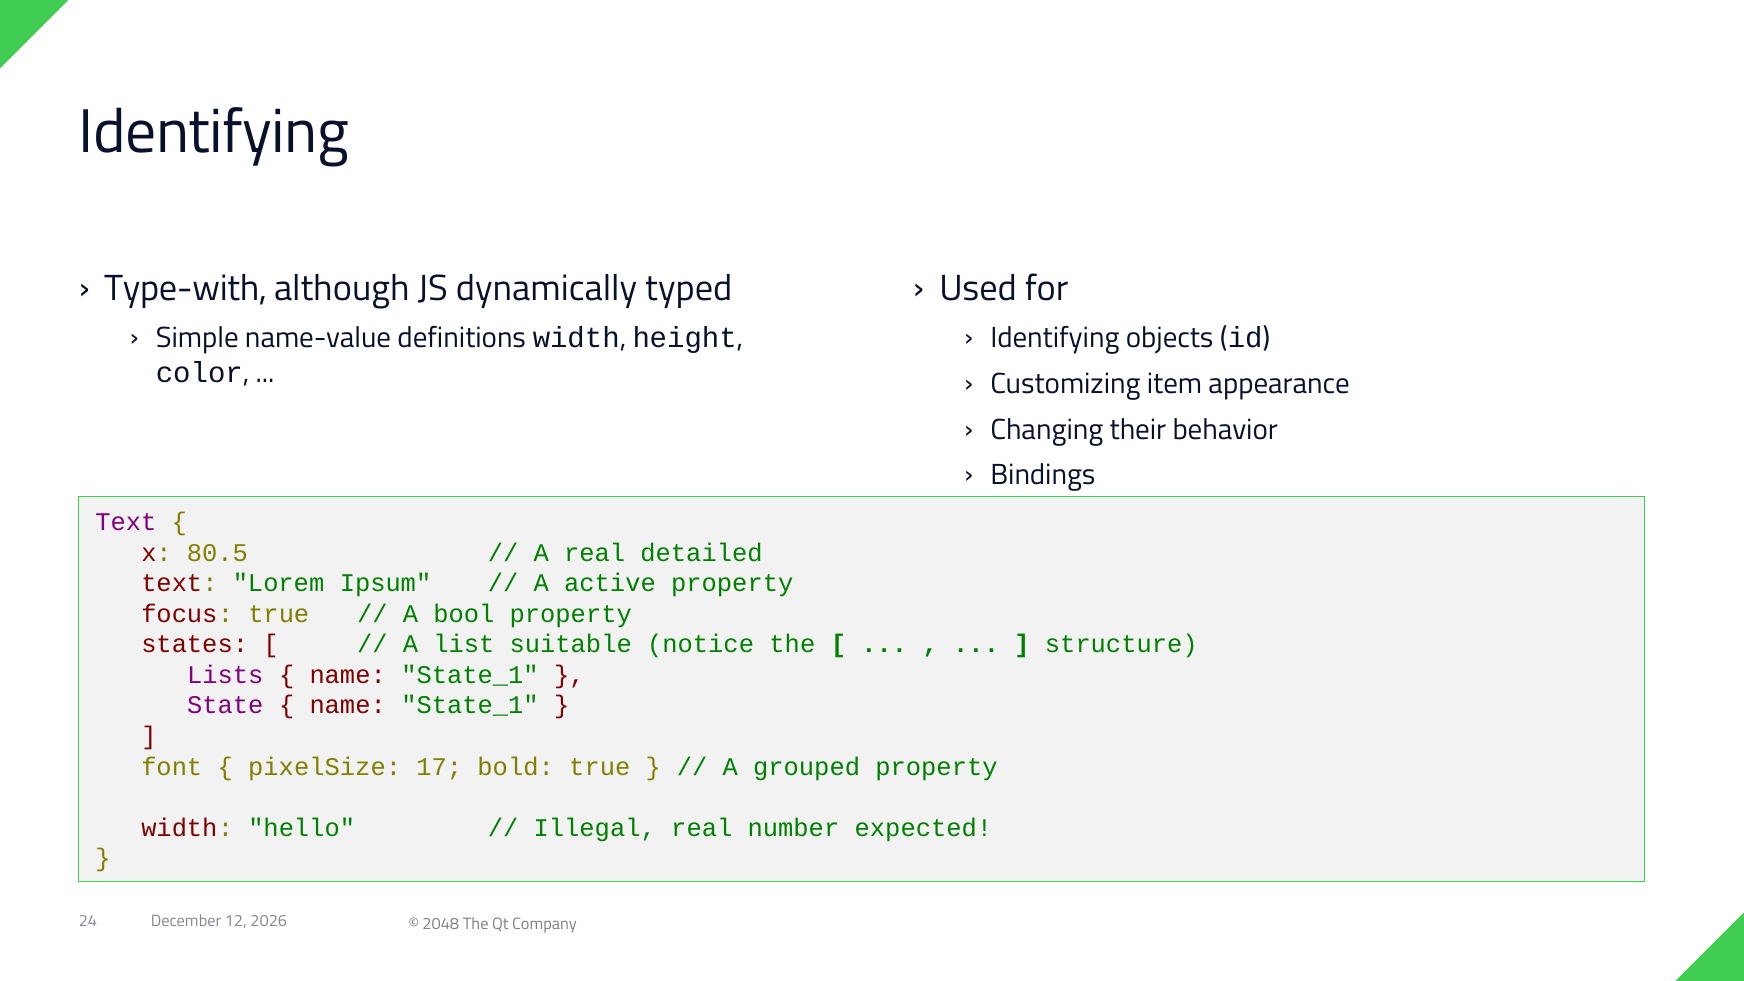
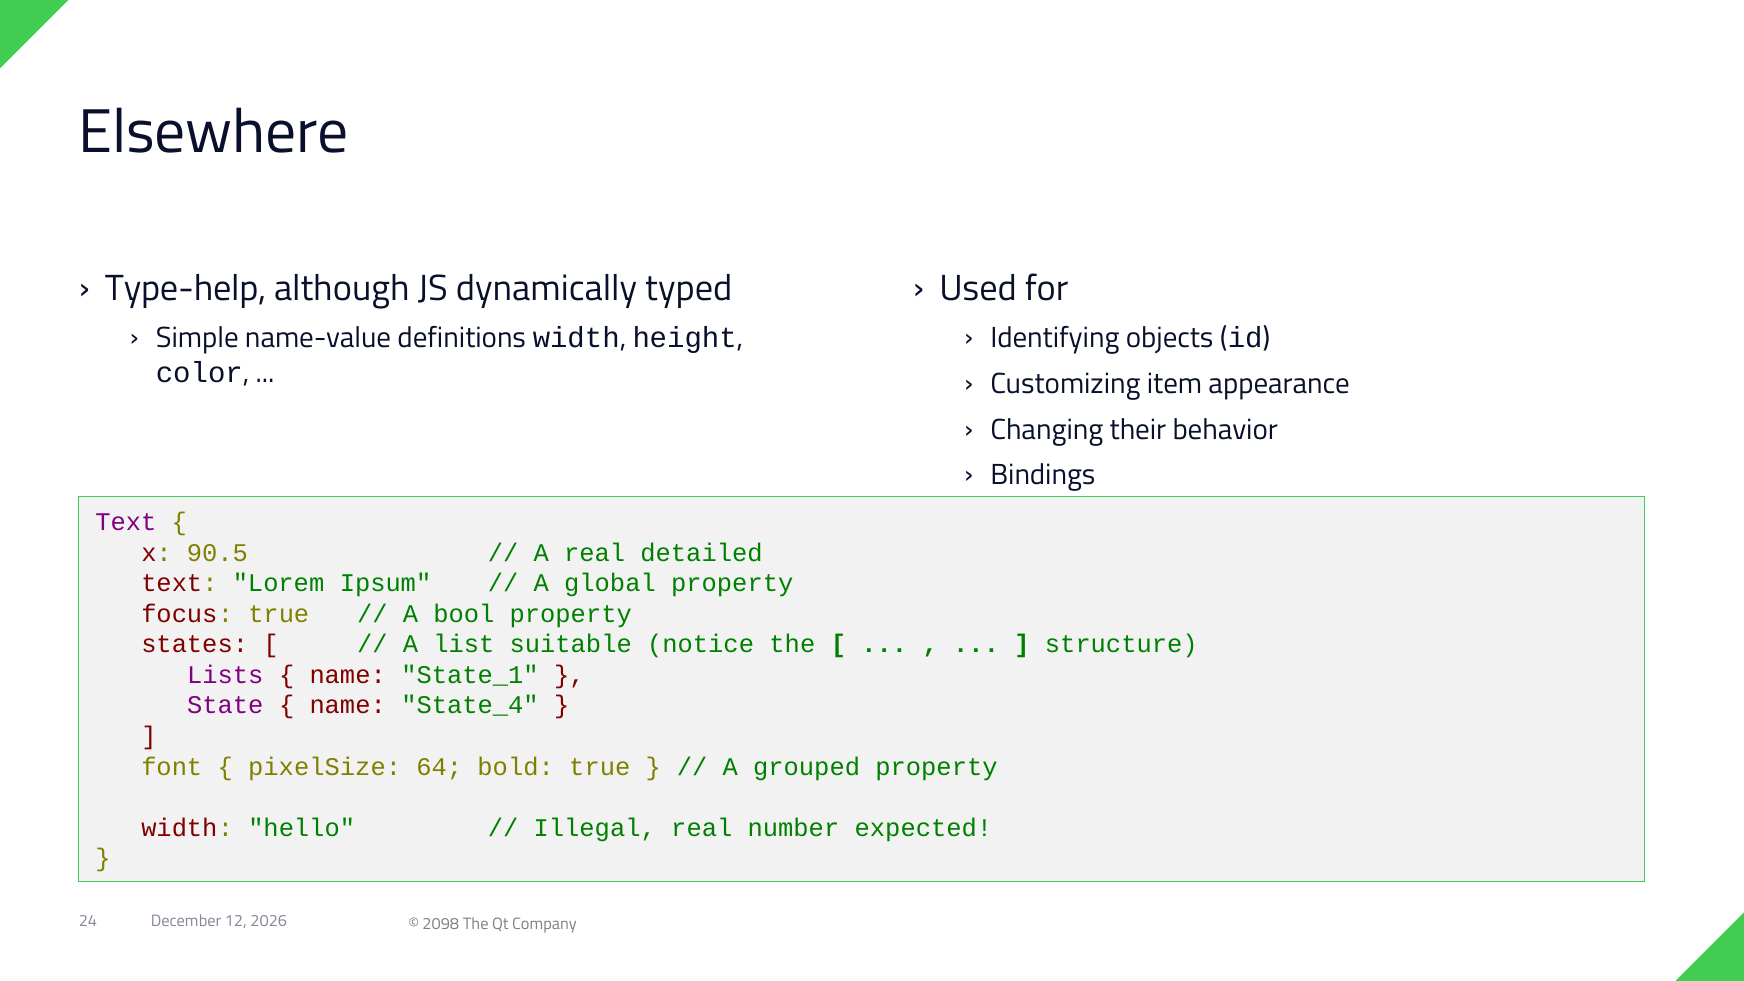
Identifying at (214, 132): Identifying -> Elsewhere
Type-with: Type-with -> Type-help
80.5: 80.5 -> 90.5
active: active -> global
State_1 at (470, 706): State_1 -> State_4
17: 17 -> 64
2048: 2048 -> 2098
